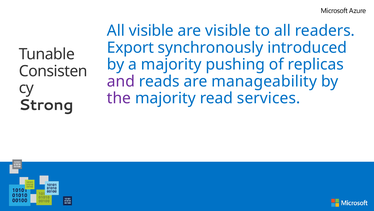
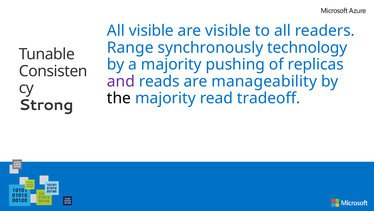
Export: Export -> Range
introduced: introduced -> technology
the colour: purple -> black
services: services -> tradeoff
